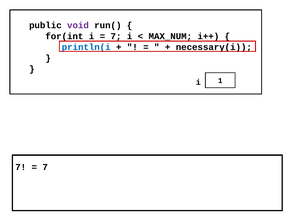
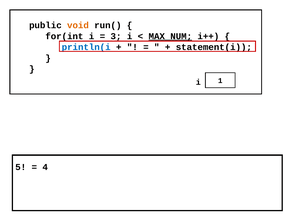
void colour: purple -> orange
7 at (116, 36): 7 -> 3
MAX_NUM underline: none -> present
necessary(i: necessary(i -> statement(i
7 at (21, 167): 7 -> 5
7 at (45, 167): 7 -> 4
